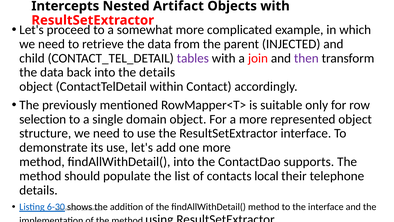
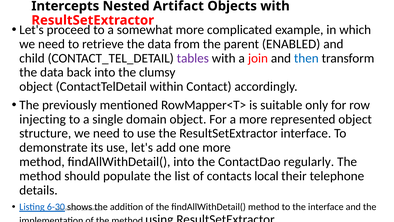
INJECTED: INJECTED -> ENABLED
then colour: purple -> blue
the details: details -> clumsy
selection: selection -> injecting
supports: supports -> regularly
